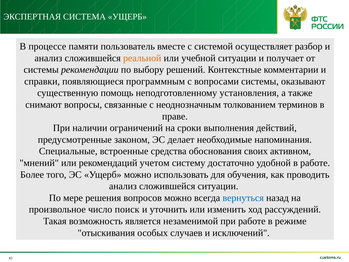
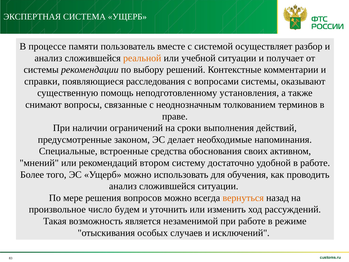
программным: программным -> расследования
учетом: учетом -> втором
вернуться colour: blue -> orange
поиск: поиск -> будем
